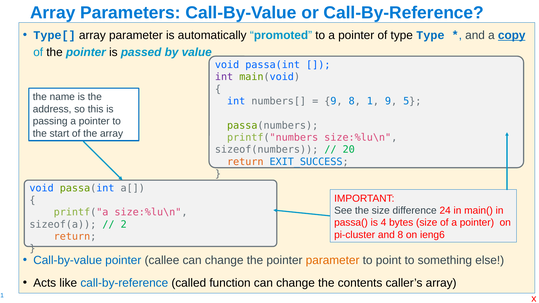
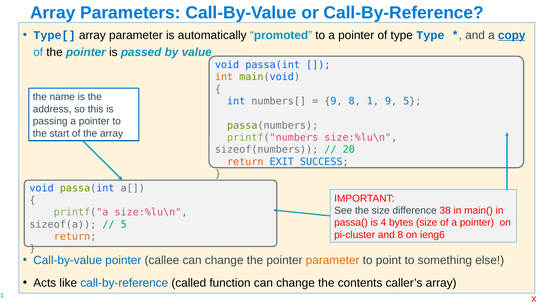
int at (224, 77) colour: purple -> orange
24: 24 -> 38
2 at (124, 225): 2 -> 5
